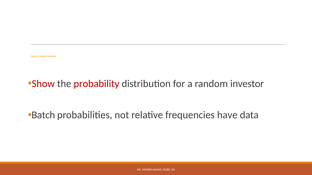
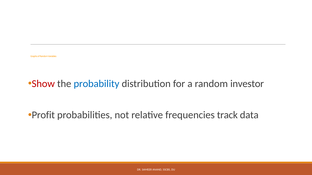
probability colour: red -> blue
Batch: Batch -> Profit
have: have -> track
